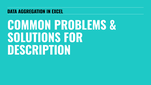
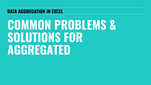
DESCRIPTION: DESCRIPTION -> AGGREGATED
